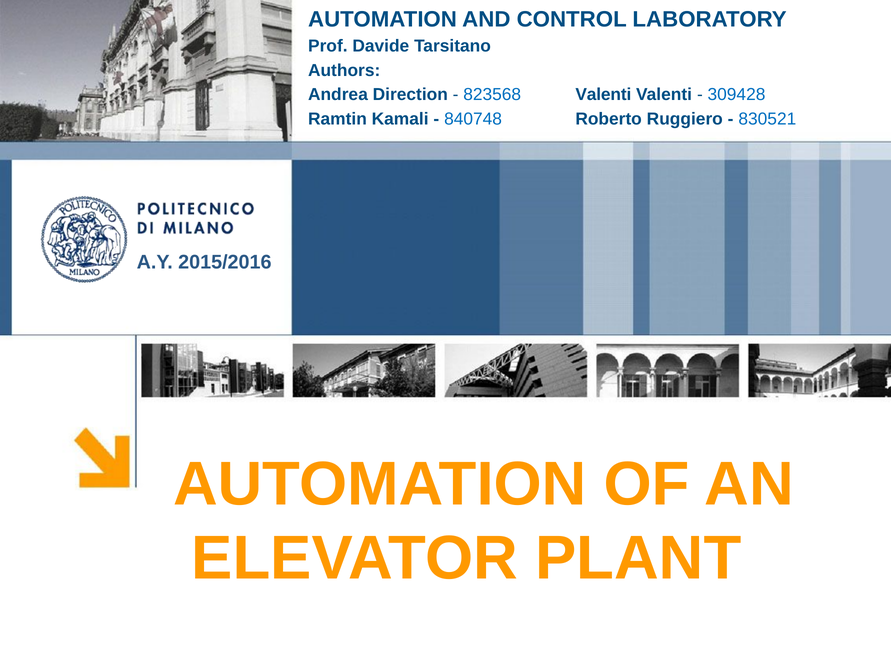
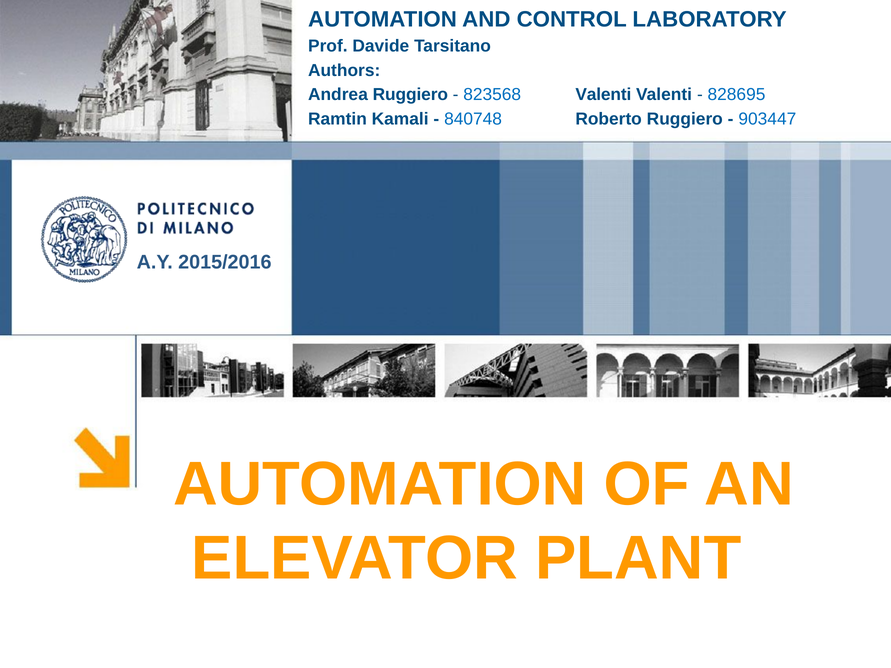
Andrea Direction: Direction -> Ruggiero
309428: 309428 -> 828695
830521: 830521 -> 903447
